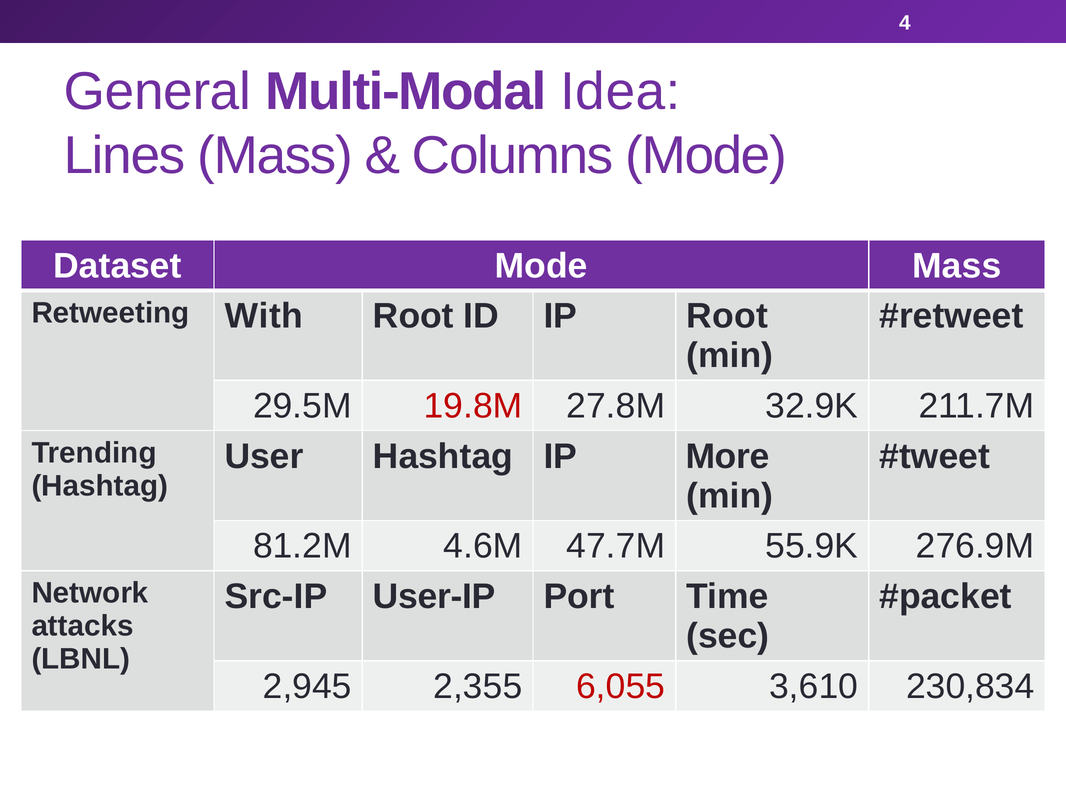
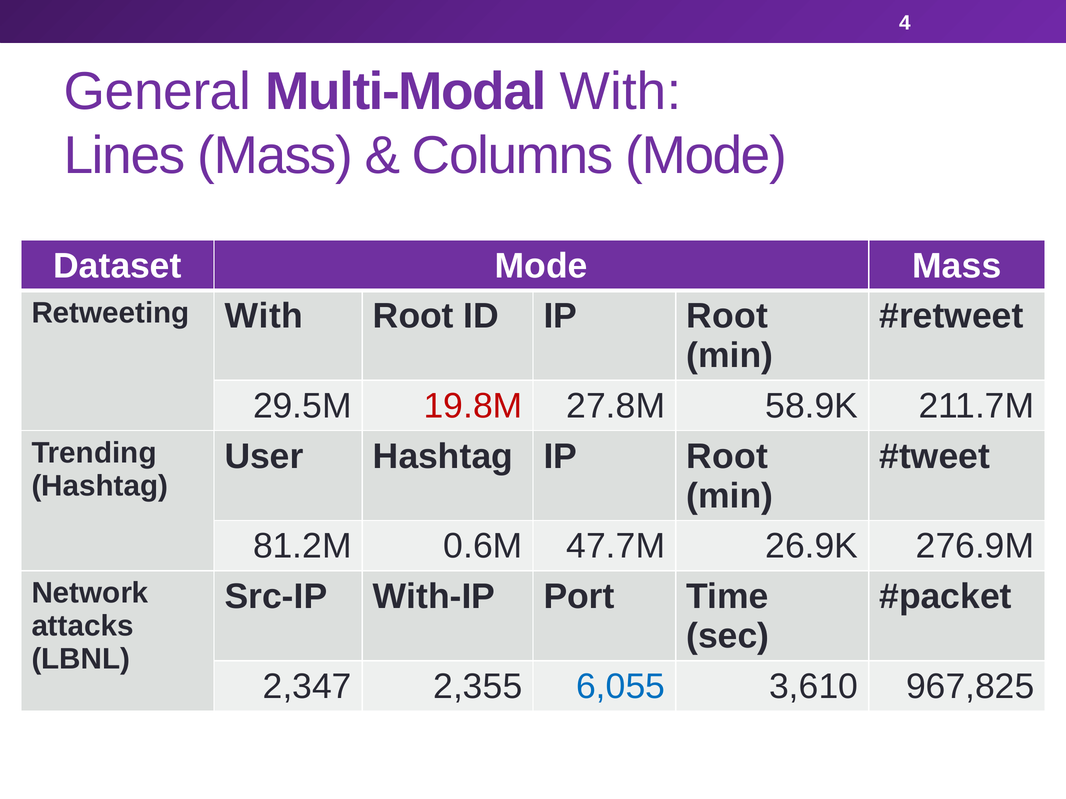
Multi-Modal Idea: Idea -> With
32.9K: 32.9K -> 58.9K
Hashtag IP More: More -> Root
4.6M: 4.6M -> 0.6M
55.9K: 55.9K -> 26.9K
User-IP: User-IP -> With-IP
2,945: 2,945 -> 2,347
6,055 colour: red -> blue
230,834: 230,834 -> 967,825
